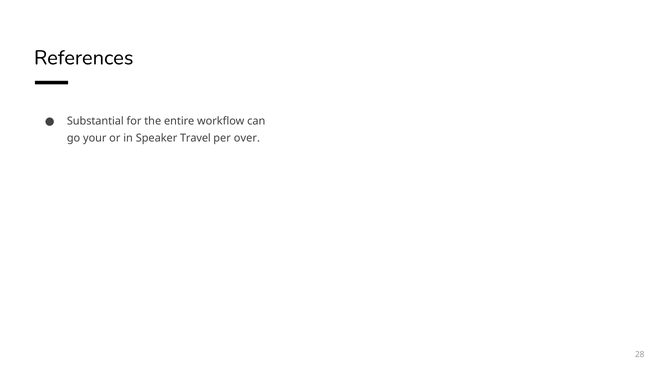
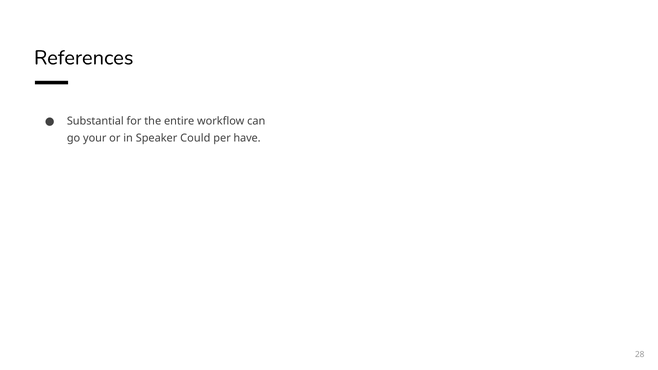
Travel: Travel -> Could
over: over -> have
